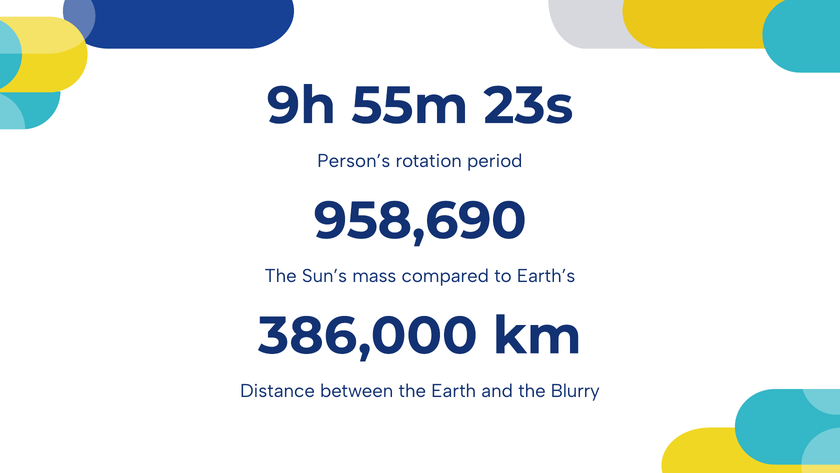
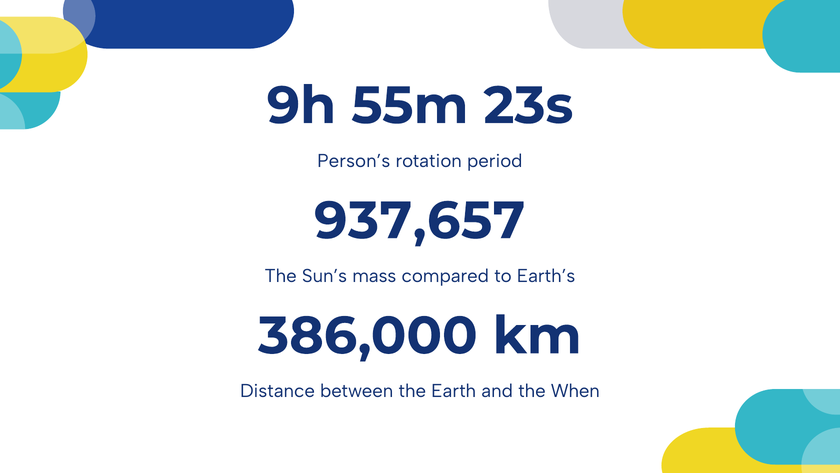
958,690: 958,690 -> 937,657
Blurry: Blurry -> When
